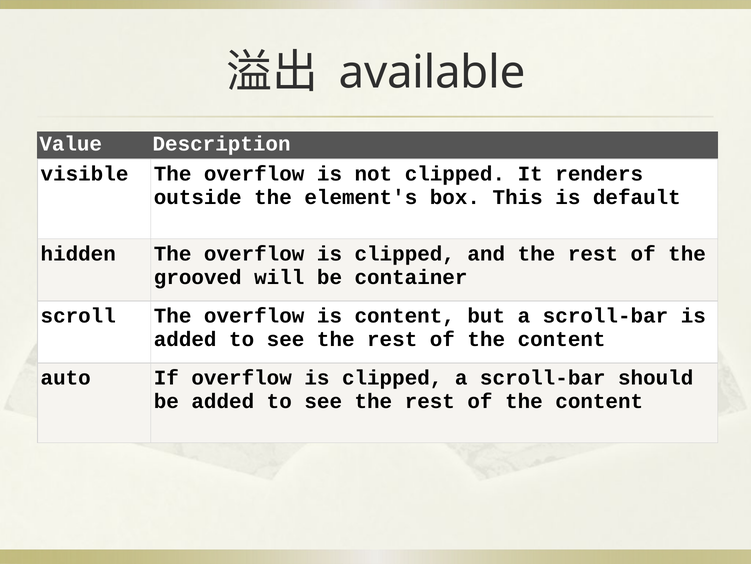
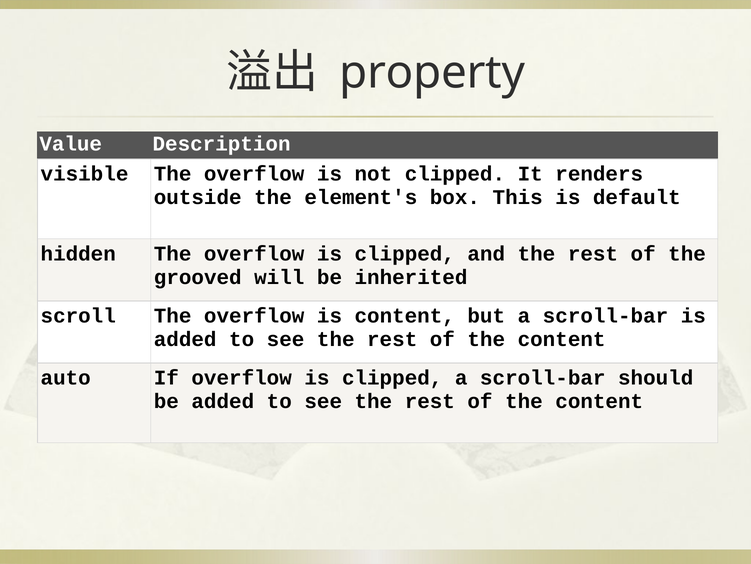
available: available -> property
container: container -> inherited
